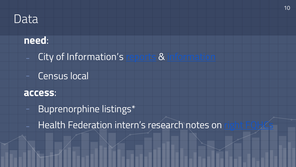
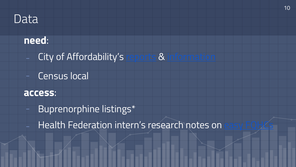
Information’s: Information’s -> Affordability’s
right: right -> easy
